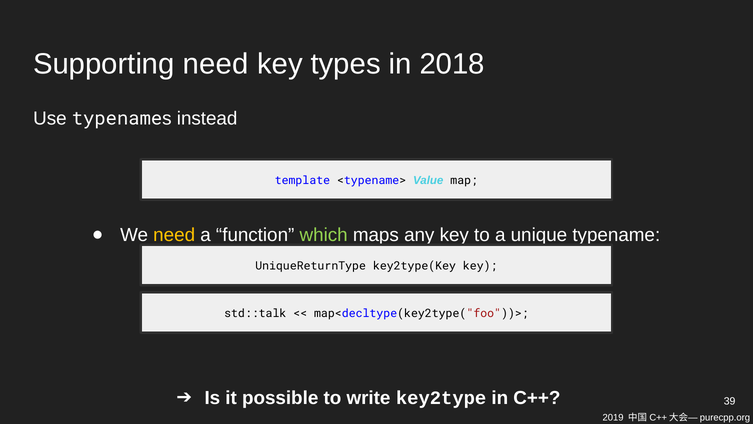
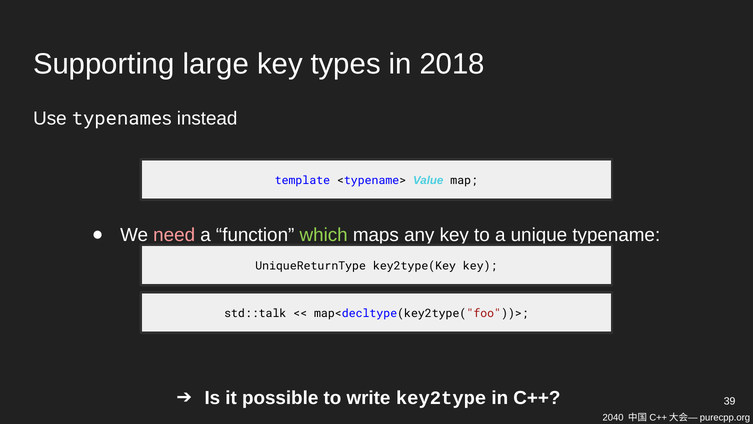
Supporting need: need -> large
need at (174, 235) colour: yellow -> pink
2019: 2019 -> 2040
